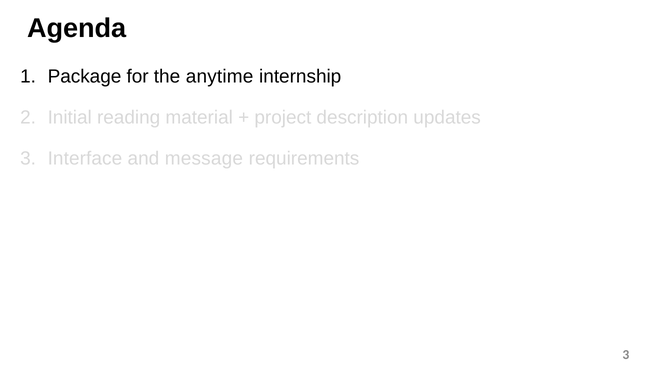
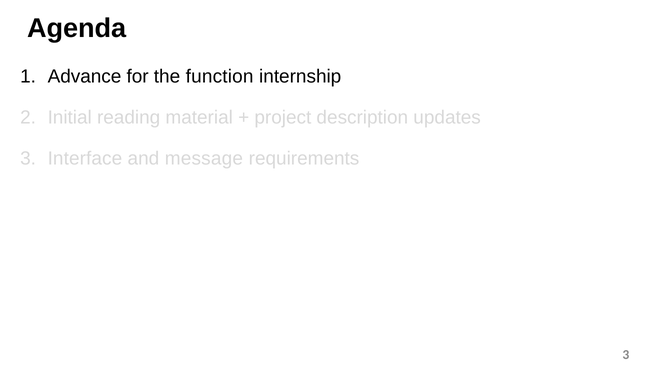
Package: Package -> Advance
anytime: anytime -> function
